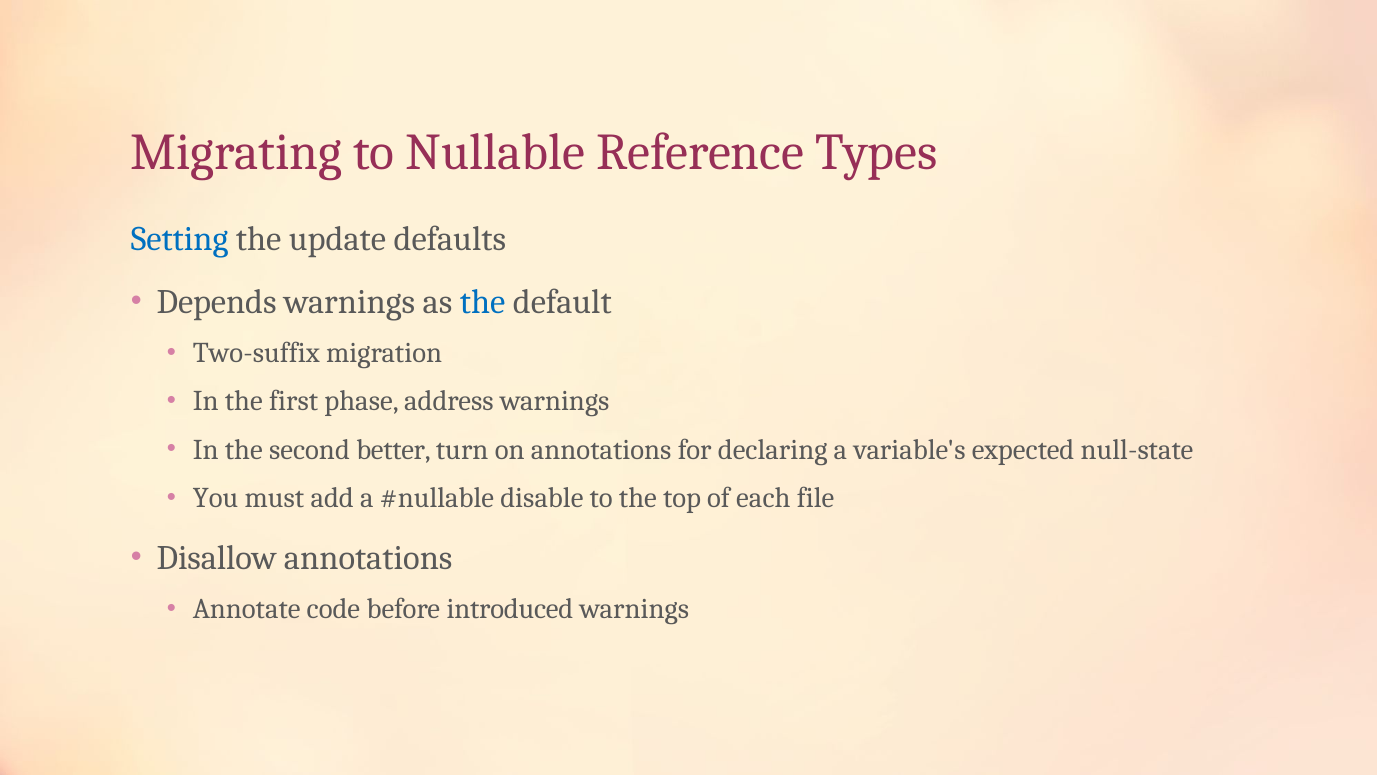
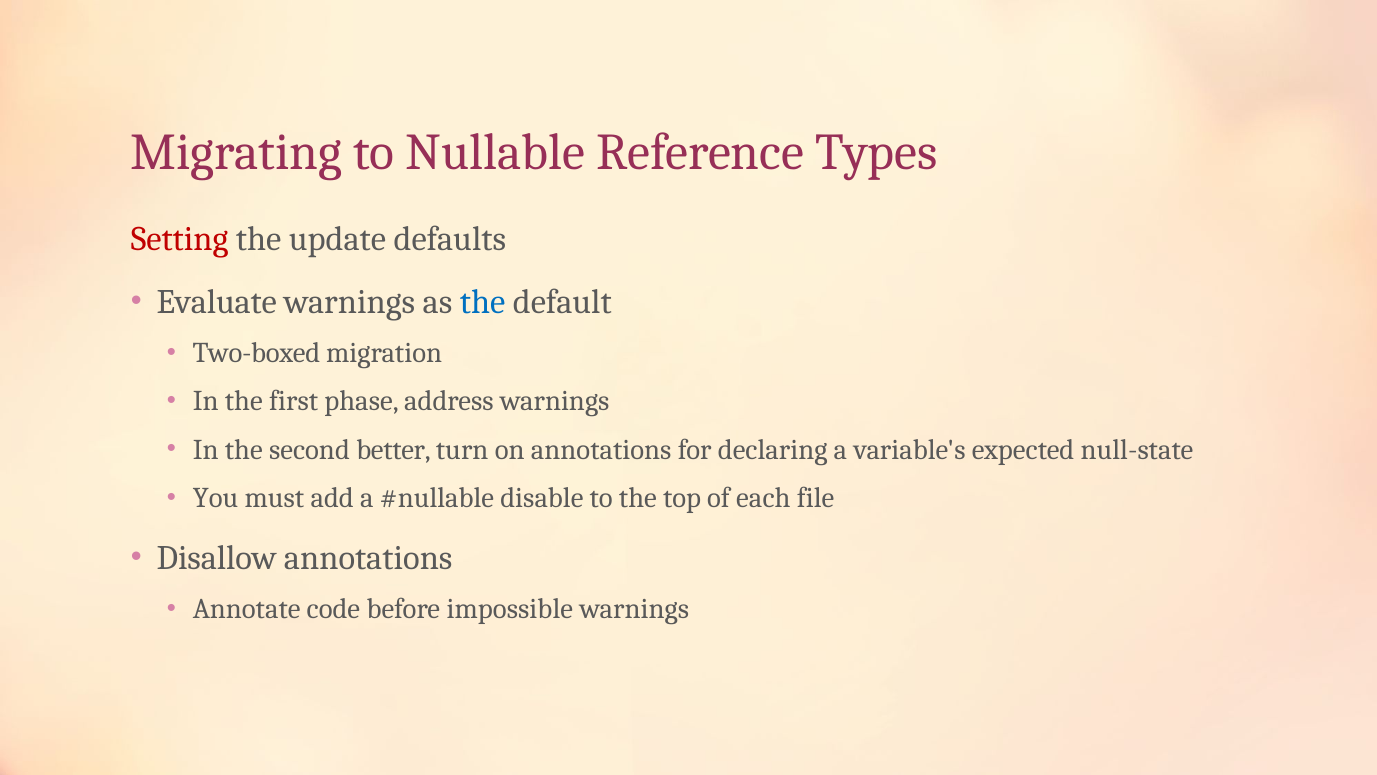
Setting colour: blue -> red
Depends: Depends -> Evaluate
Two-suffix: Two-suffix -> Two-boxed
introduced: introduced -> impossible
